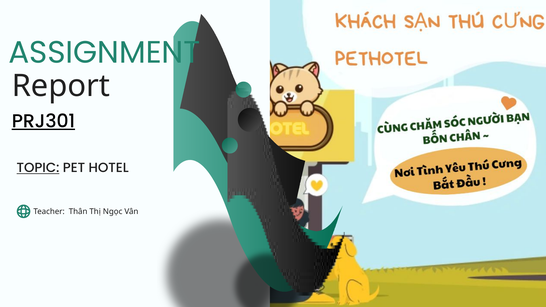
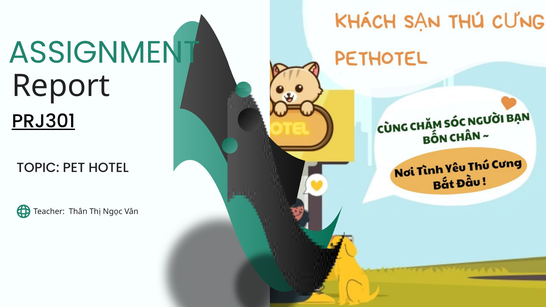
TOPIC underline: present -> none
